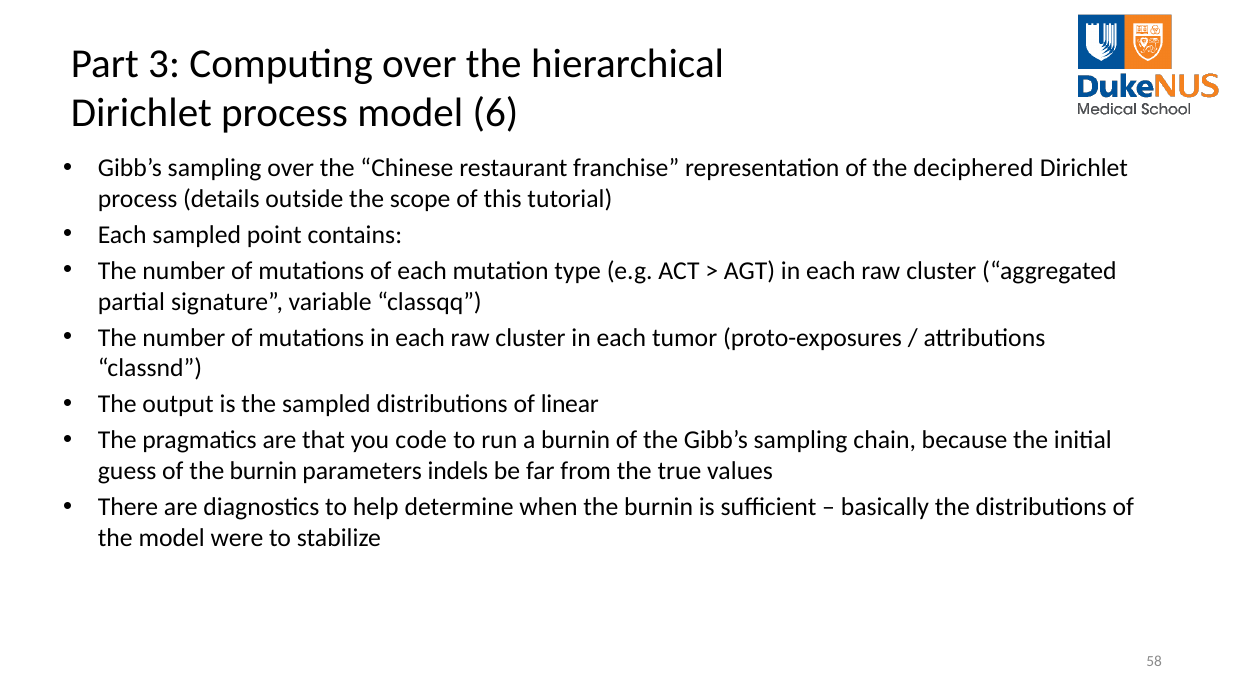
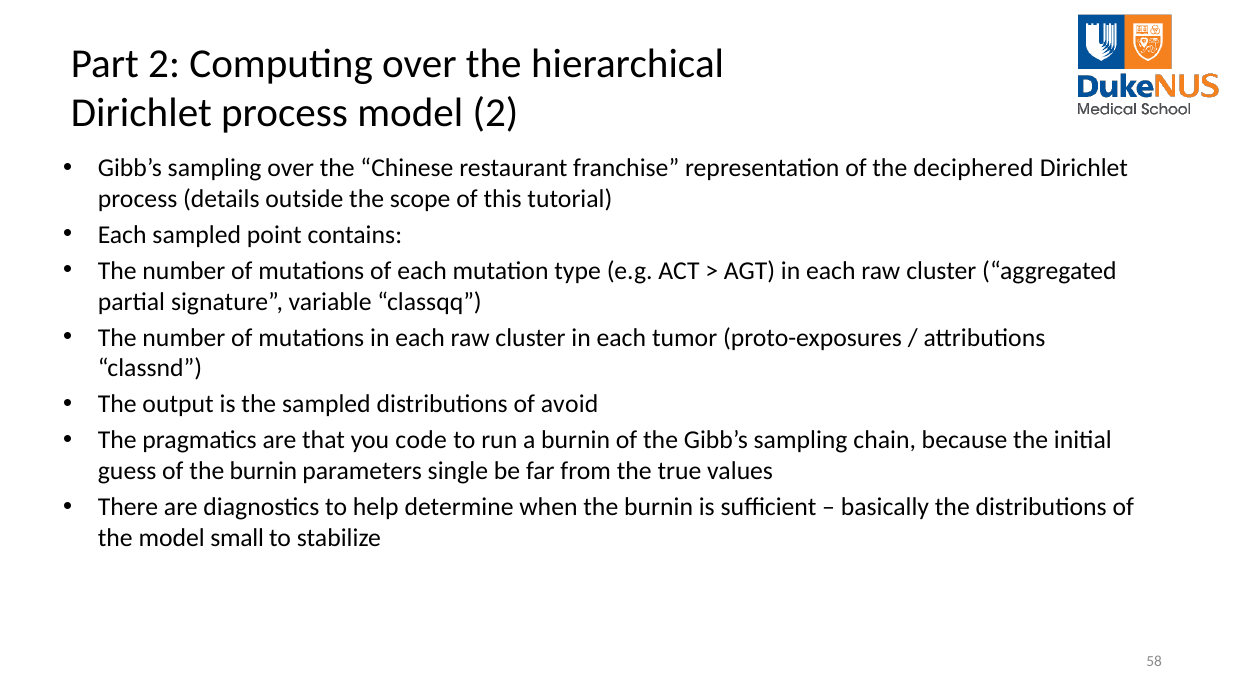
Part 3: 3 -> 2
model 6: 6 -> 2
linear: linear -> avoid
indels: indels -> single
were: were -> small
